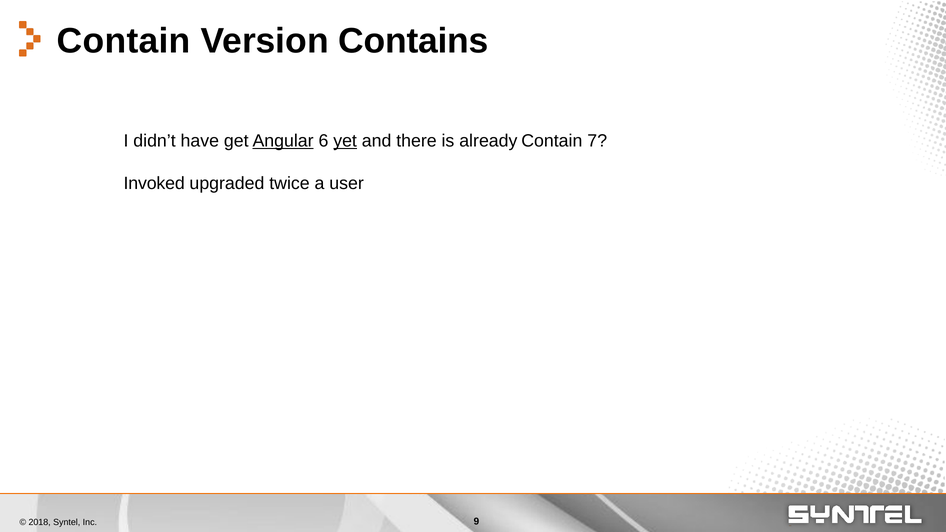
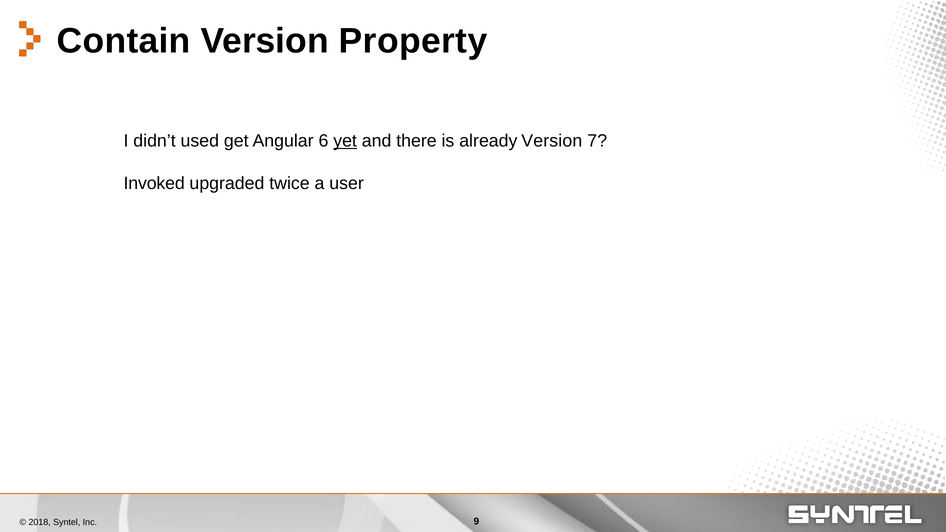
Contains: Contains -> Property
have: have -> used
Angular underline: present -> none
already Contain: Contain -> Version
